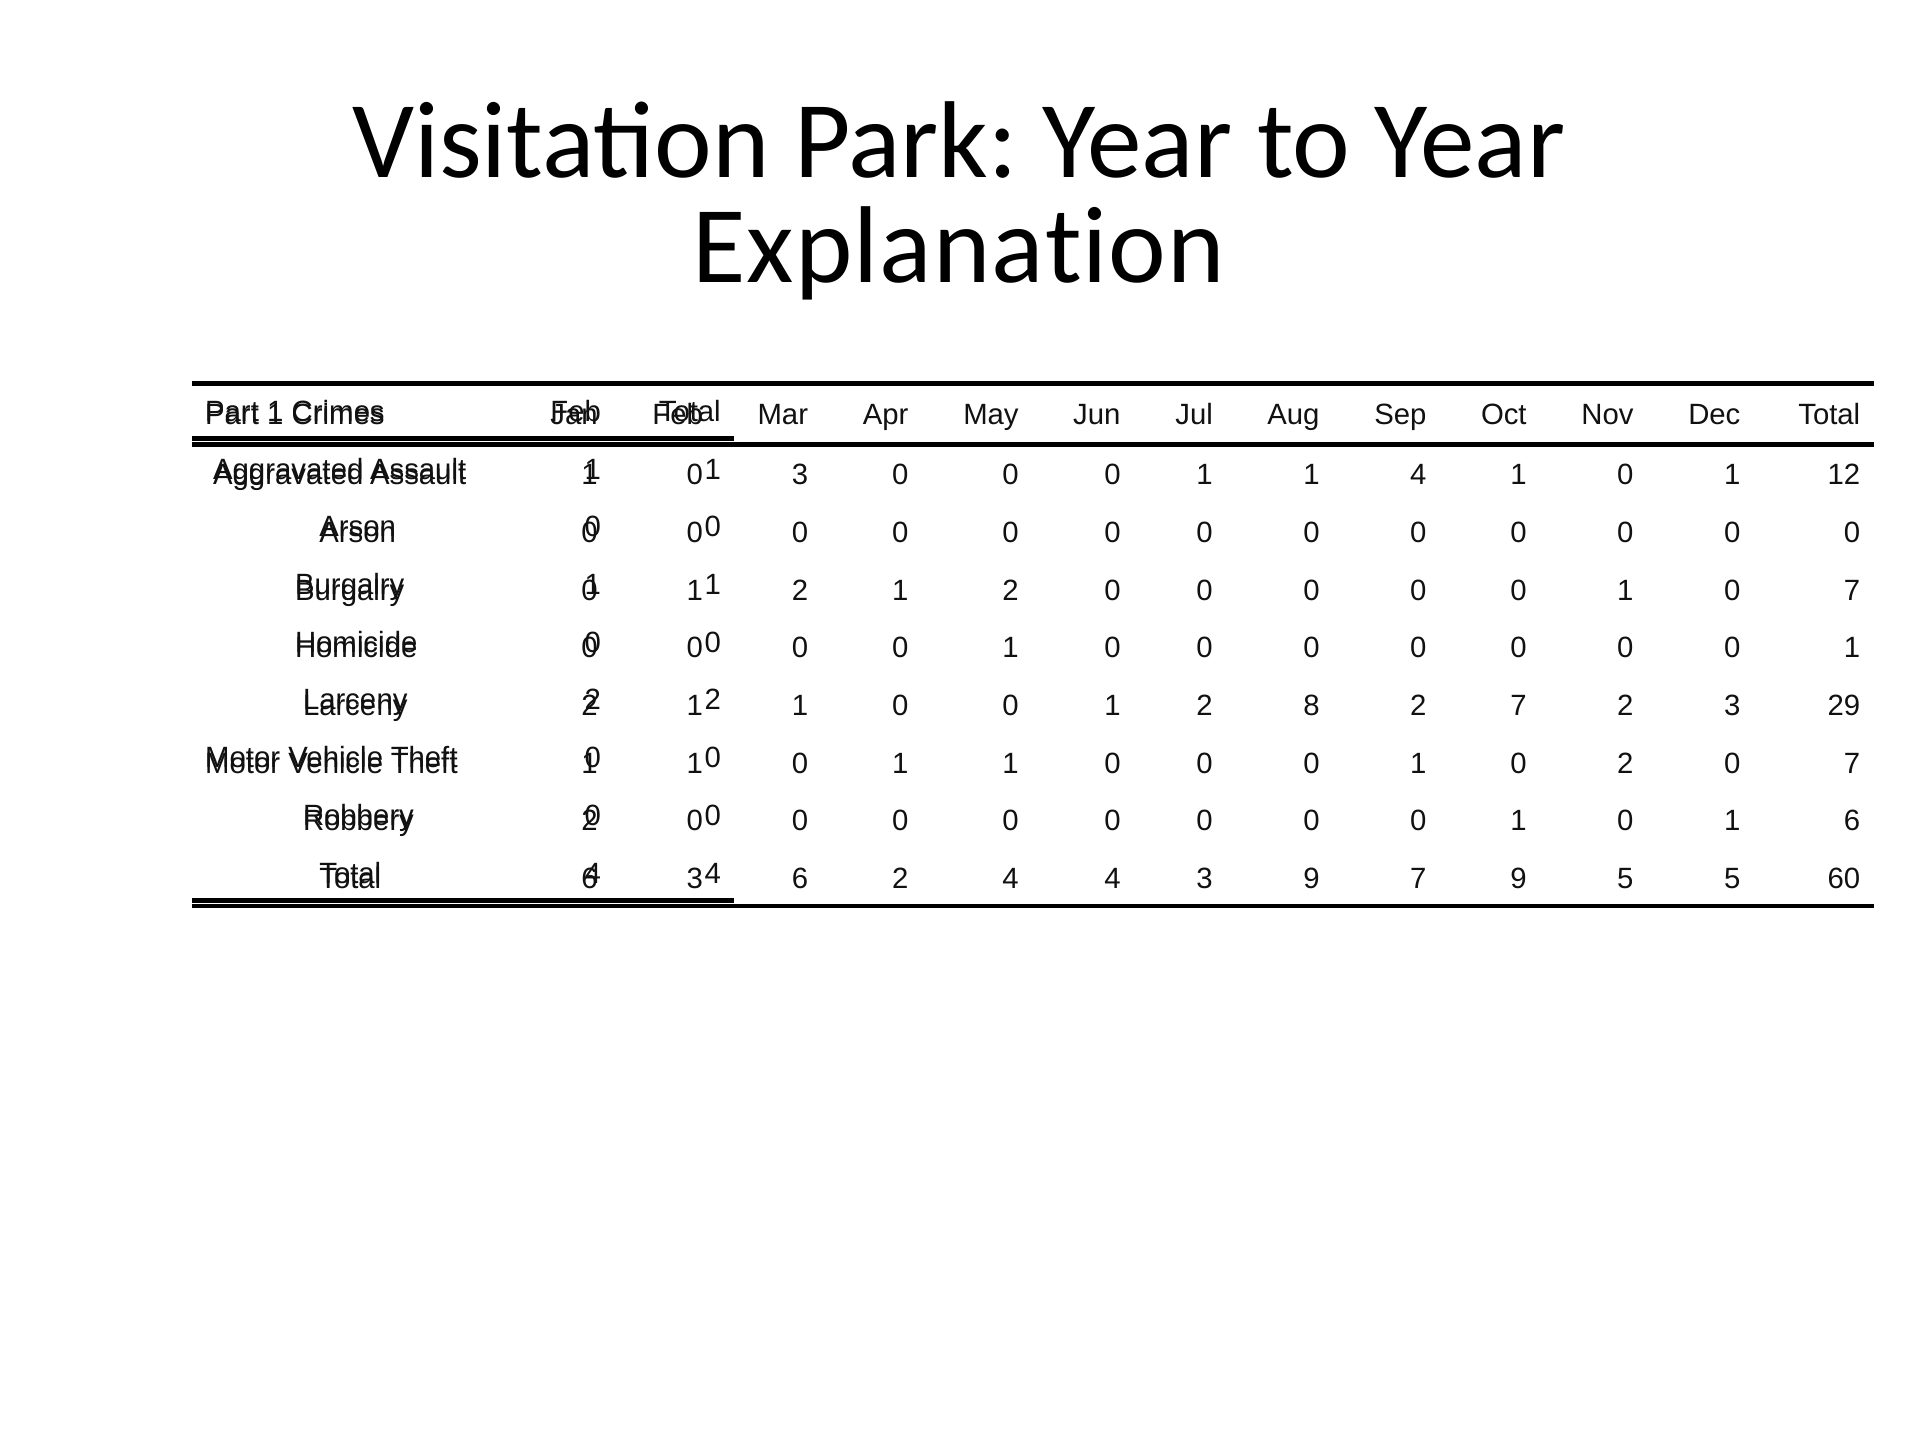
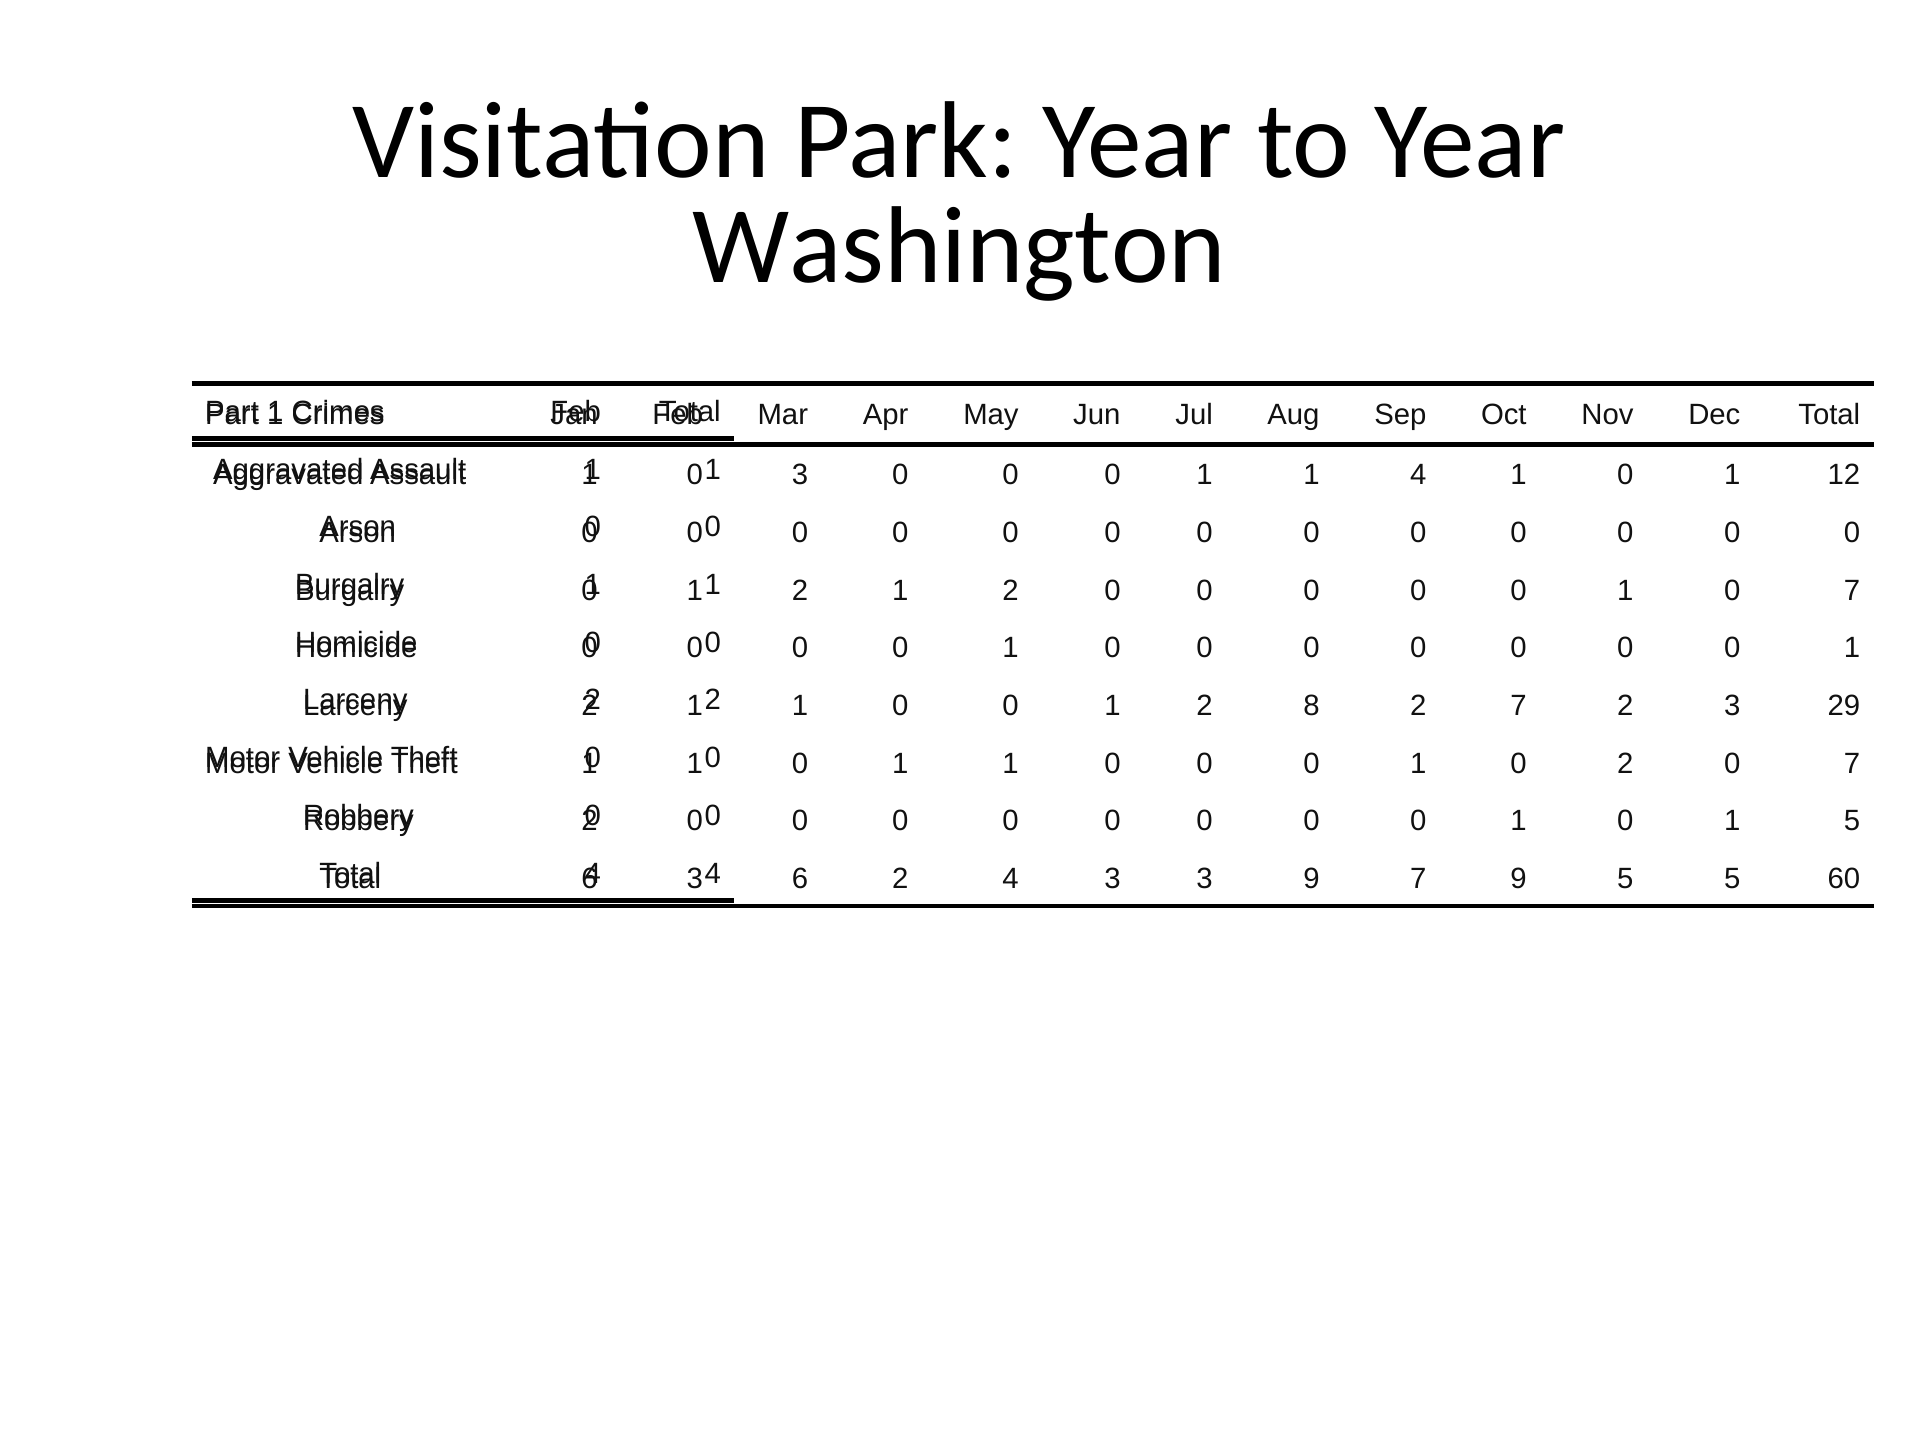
Explanation: Explanation -> Washington
1 6: 6 -> 5
2 4 4: 4 -> 3
